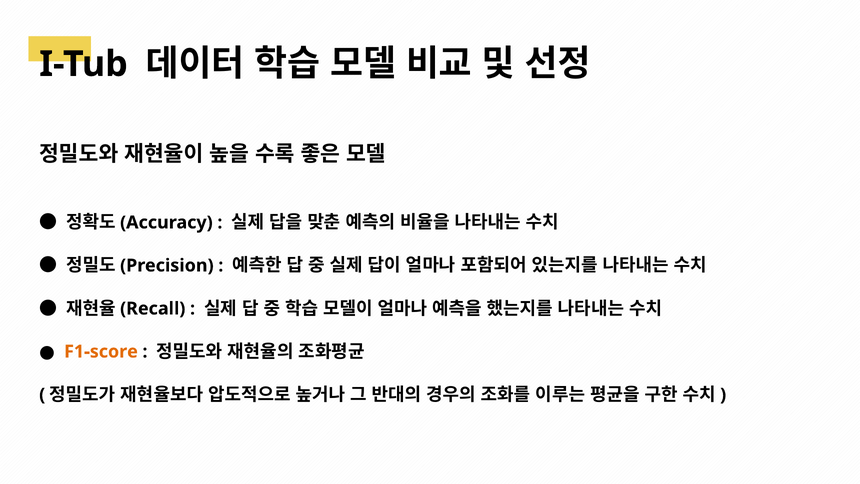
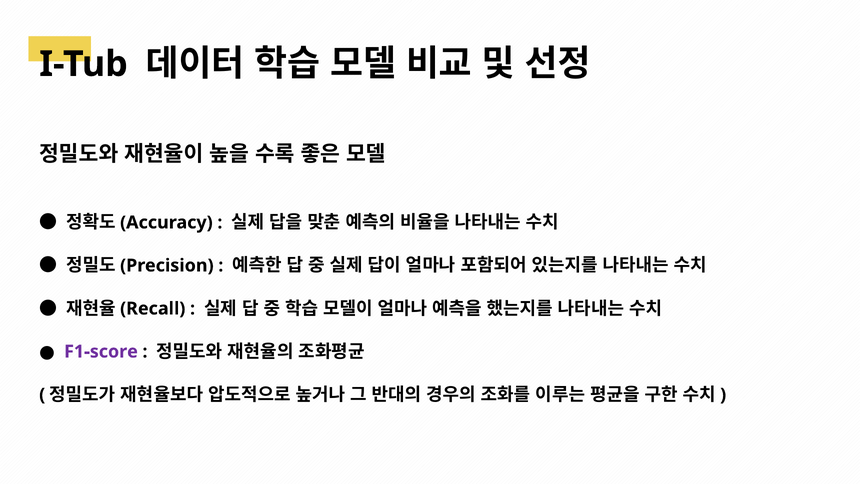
F1-score colour: orange -> purple
